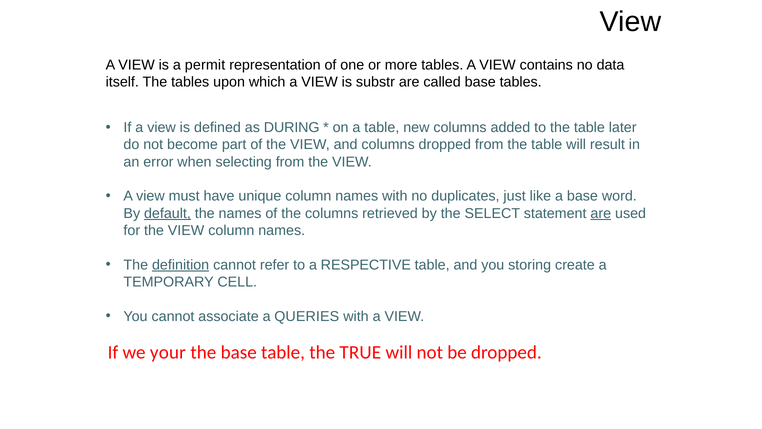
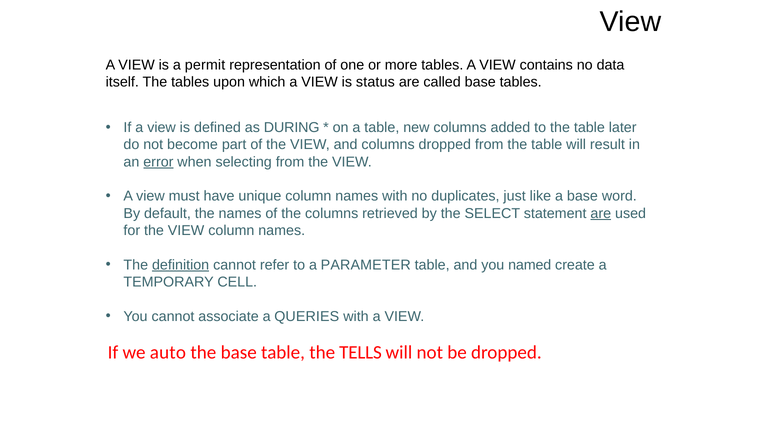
substr: substr -> status
error underline: none -> present
default underline: present -> none
RESPECTIVE: RESPECTIVE -> PARAMETER
storing: storing -> named
your: your -> auto
TRUE: TRUE -> TELLS
